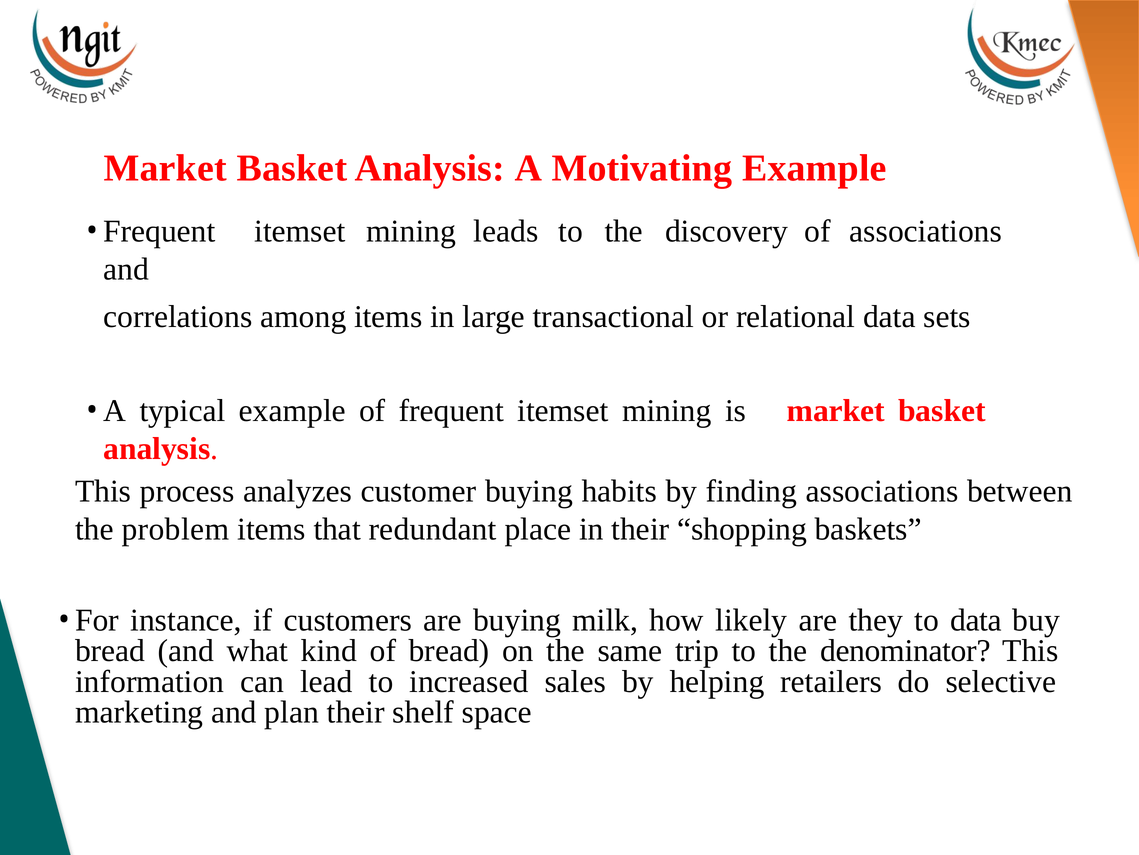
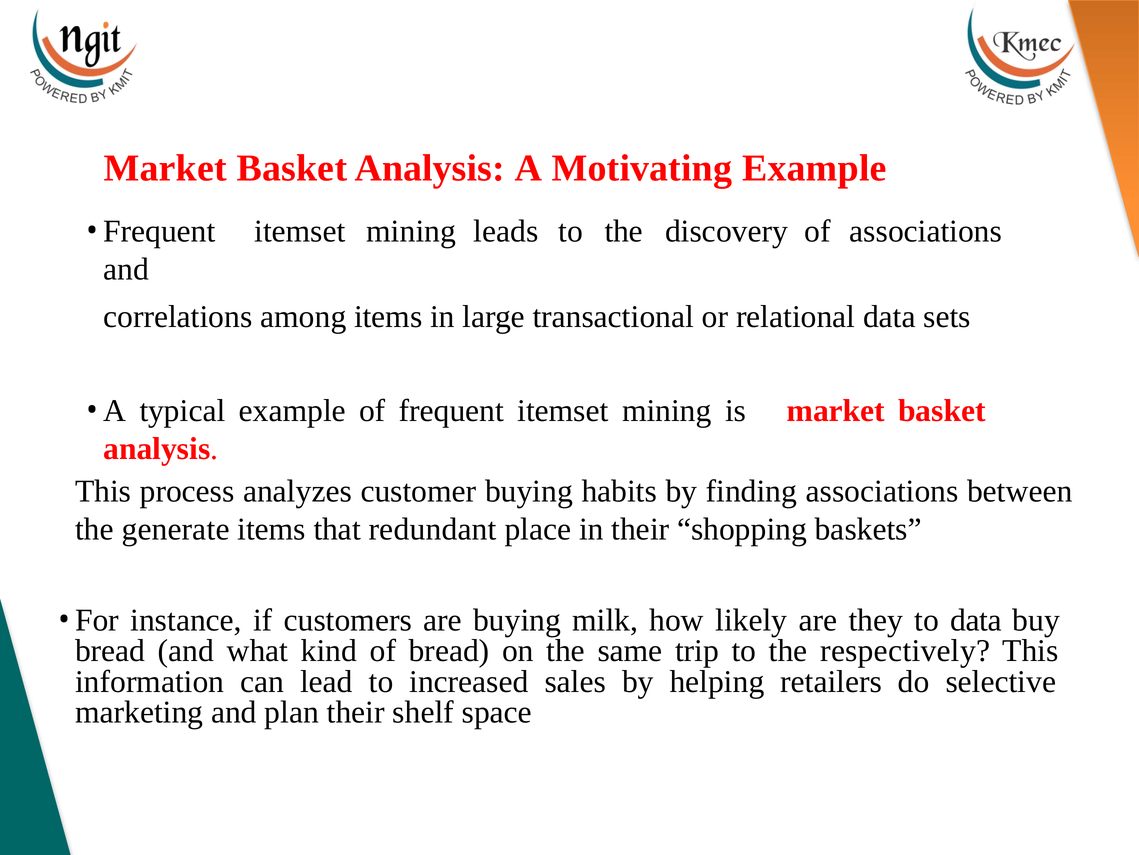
problem: problem -> generate
denominator: denominator -> respectively
